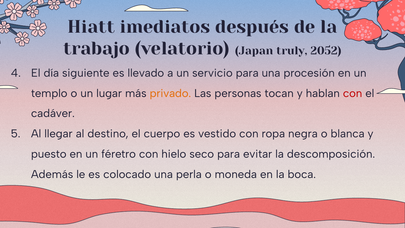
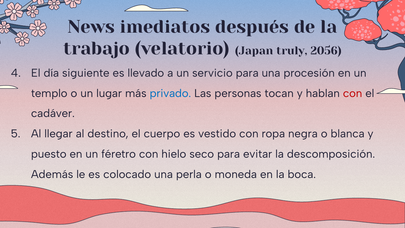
Hiatt: Hiatt -> News
2052: 2052 -> 2056
privado colour: orange -> blue
